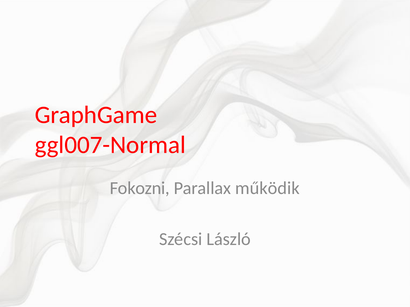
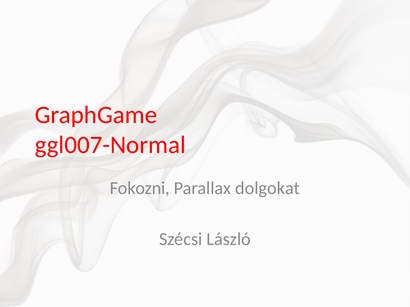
működik: működik -> dolgokat
